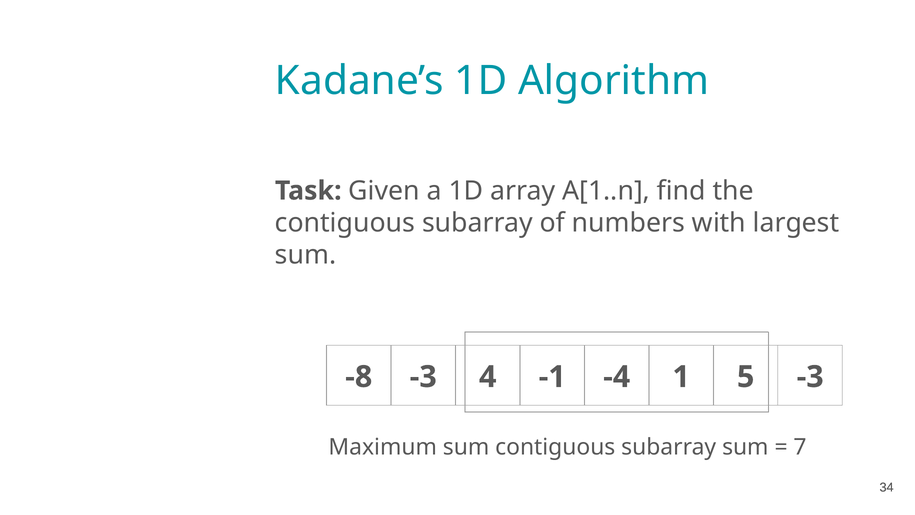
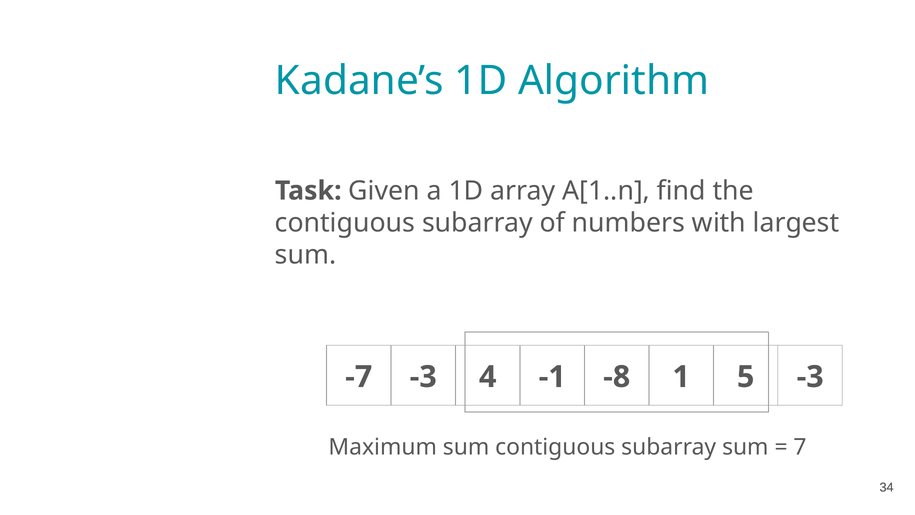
-8: -8 -> -7
-4: -4 -> -8
